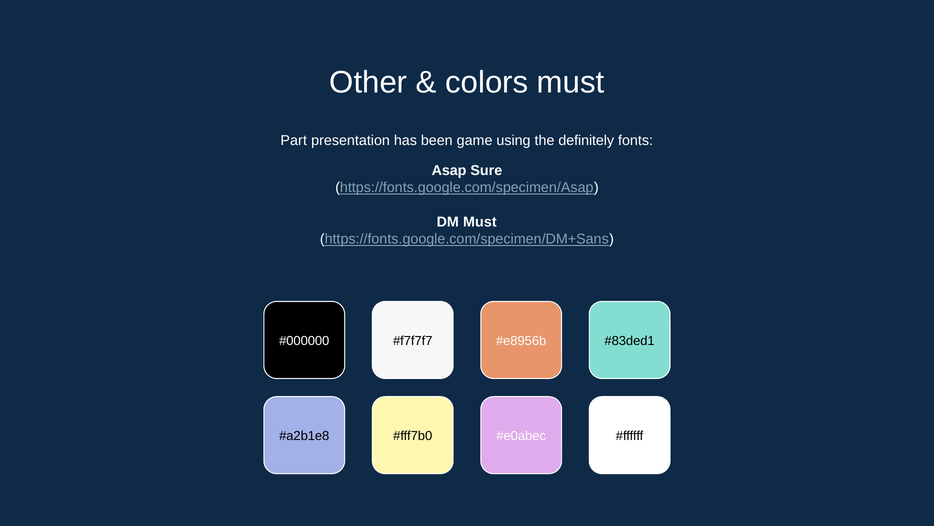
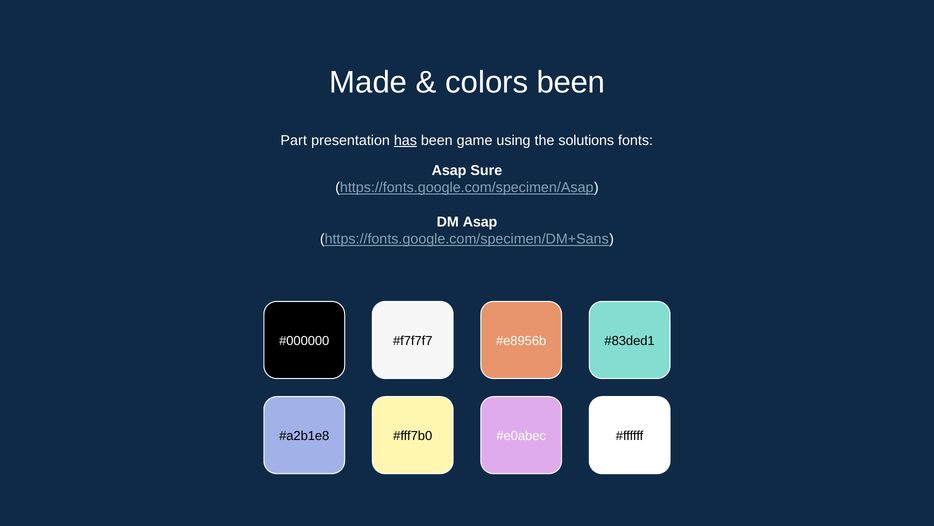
Other: Other -> Made
colors must: must -> been
has underline: none -> present
definitely: definitely -> solutions
DM Must: Must -> Asap
